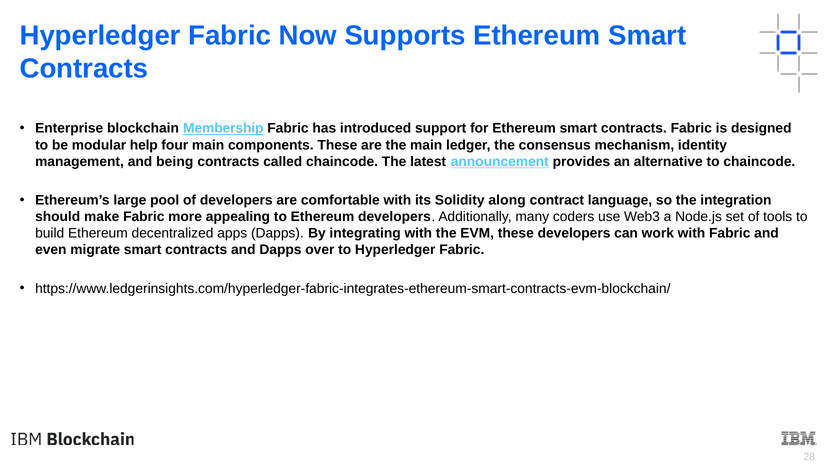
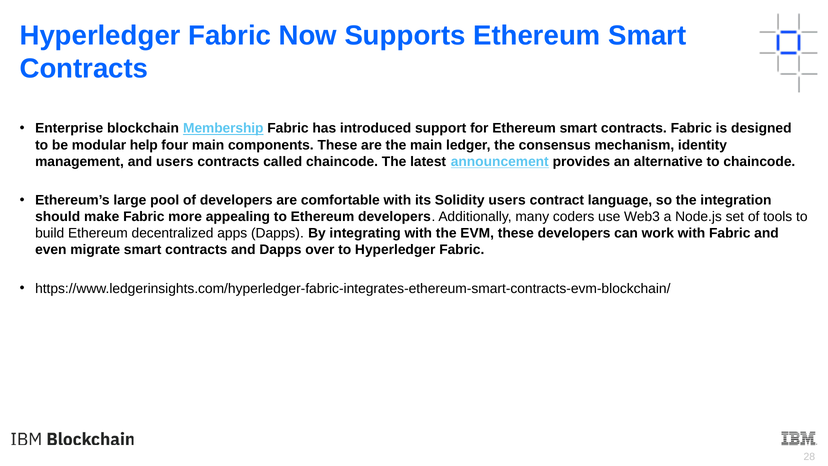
and being: being -> users
Solidity along: along -> users
